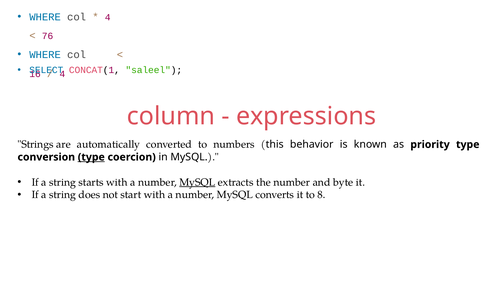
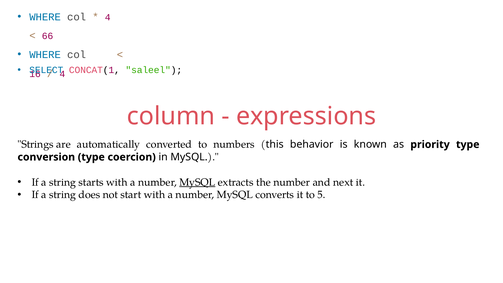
76: 76 -> 66
type at (91, 157) underline: present -> none
byte: byte -> next
8: 8 -> 5
